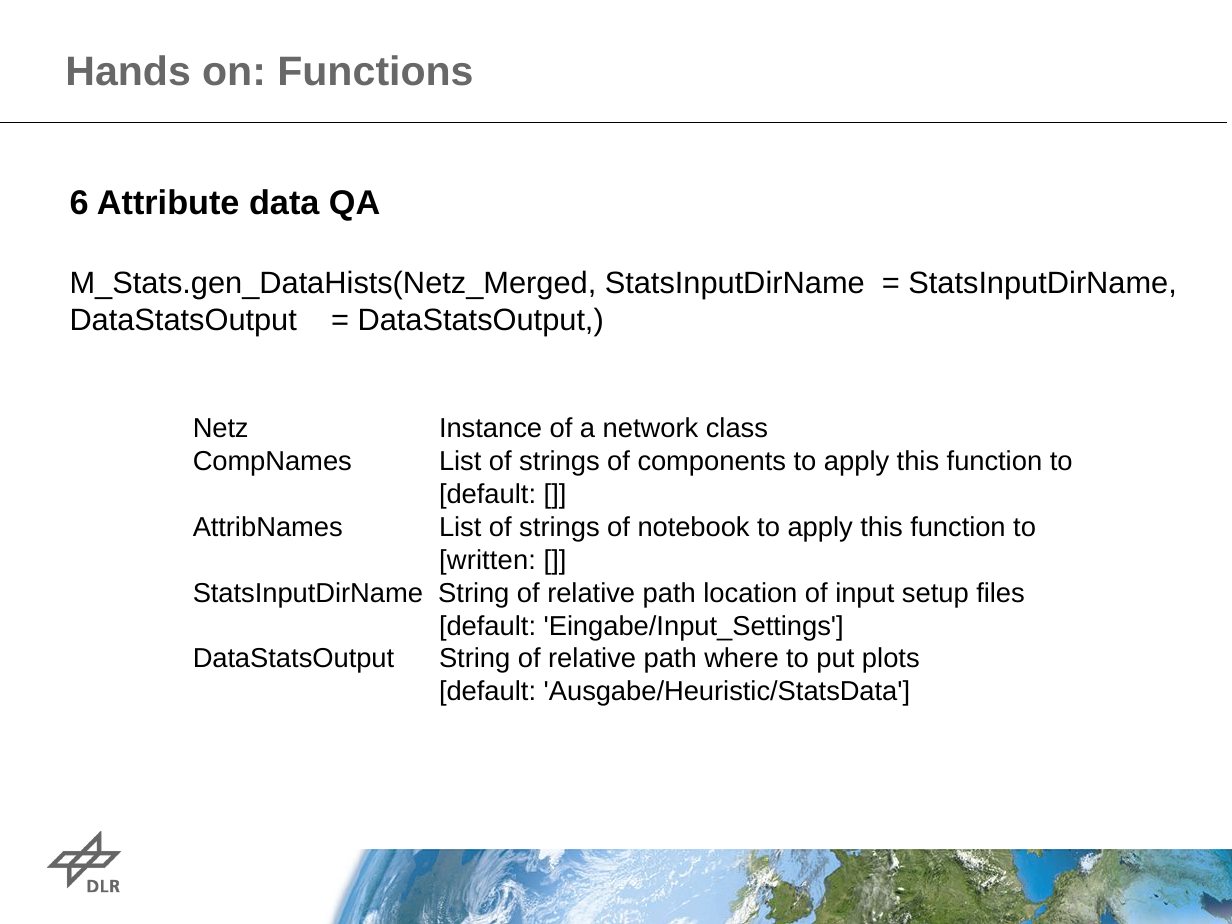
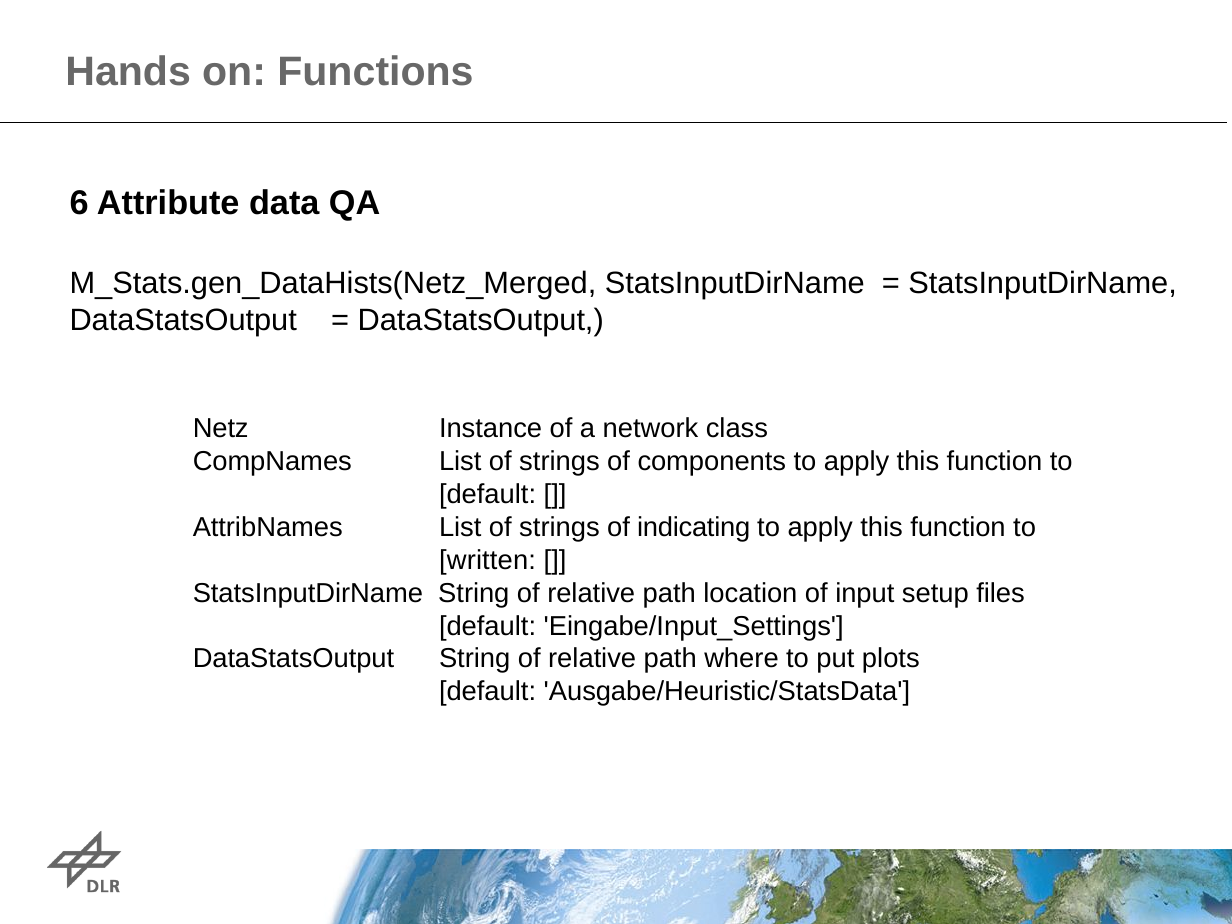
notebook: notebook -> indicating
